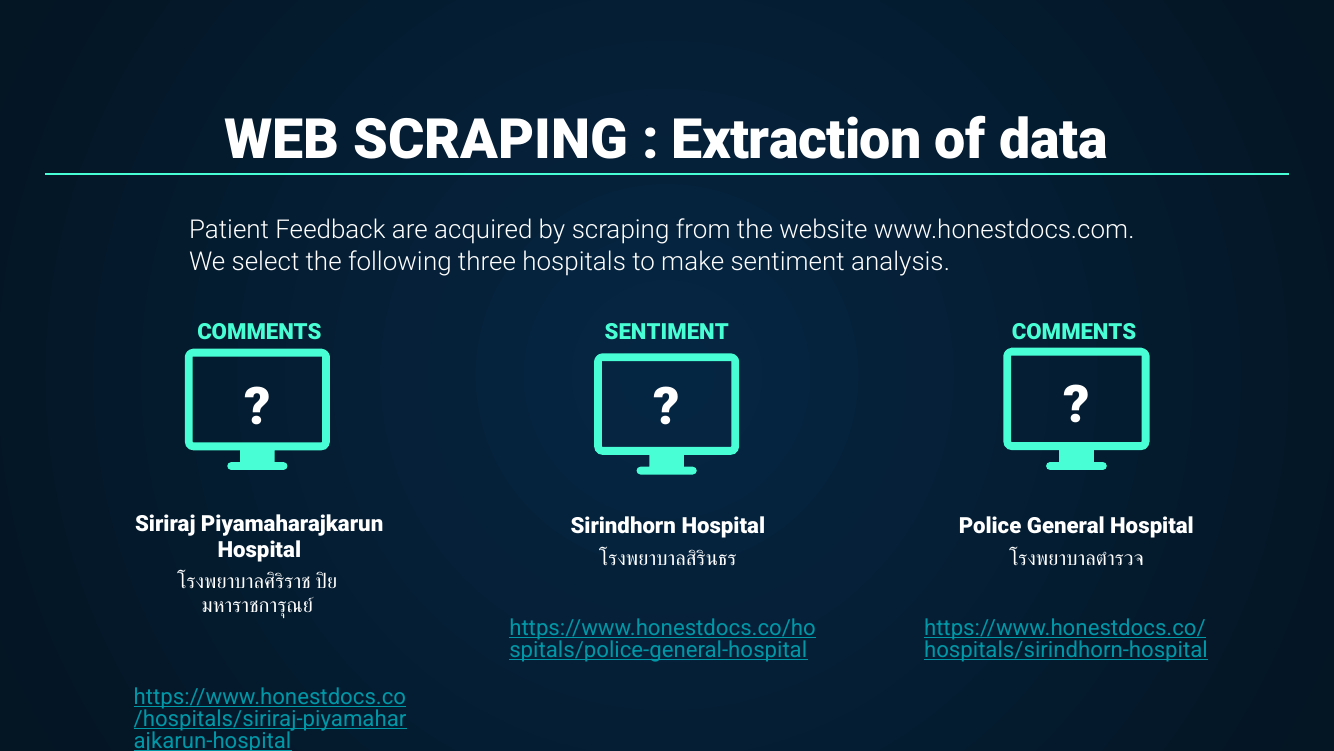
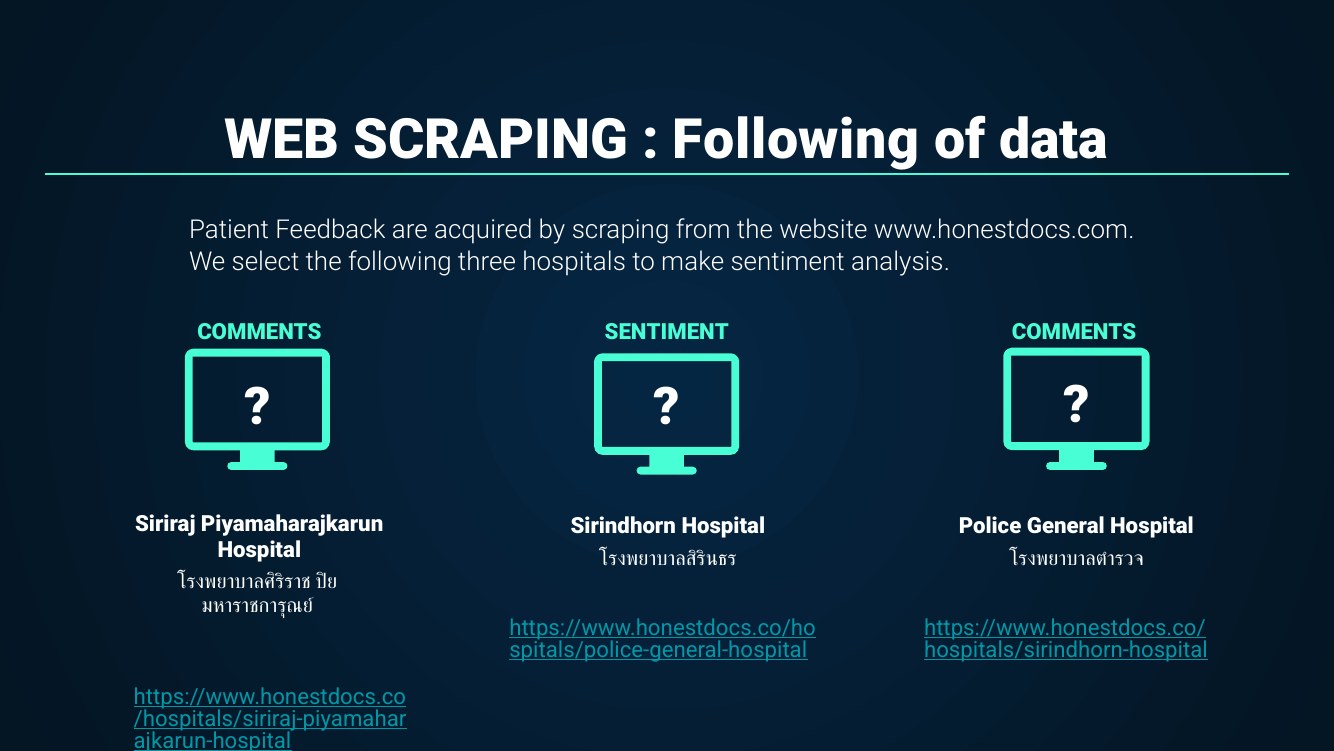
Extraction at (797, 140): Extraction -> Following
